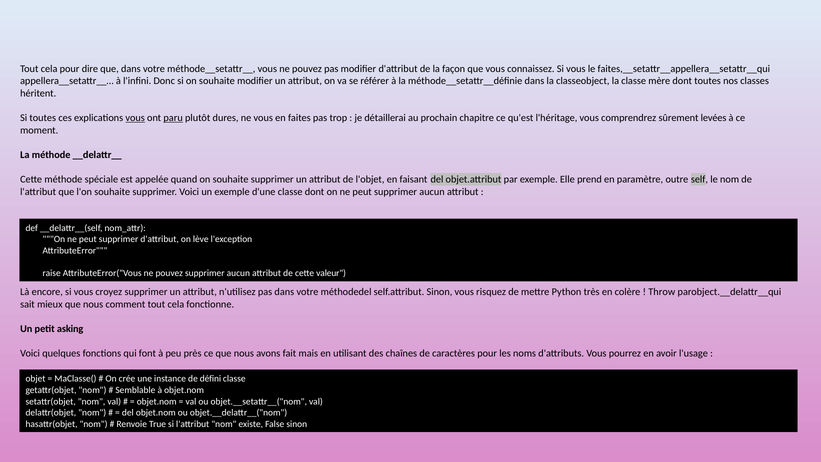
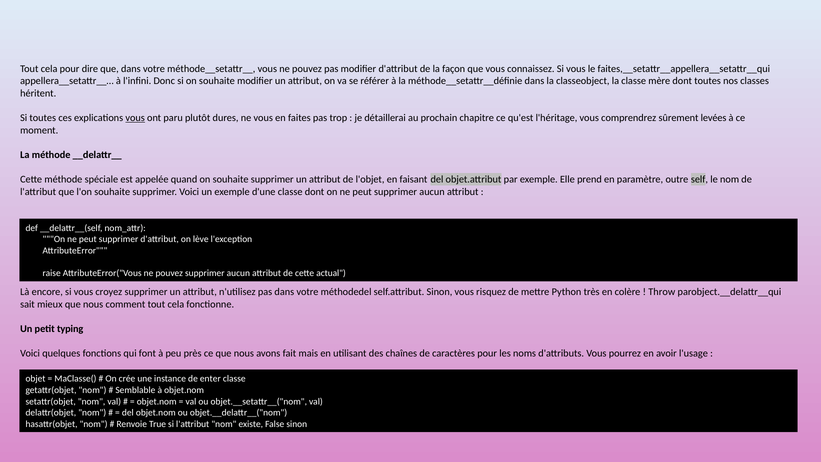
paru underline: present -> none
valeur: valeur -> actual
asking: asking -> typing
défini: défini -> enter
